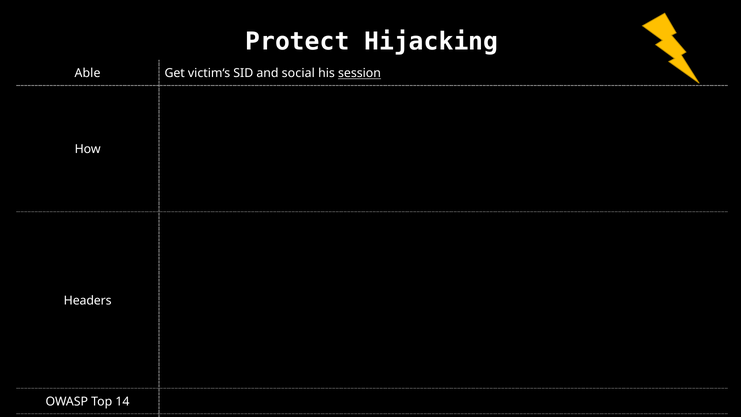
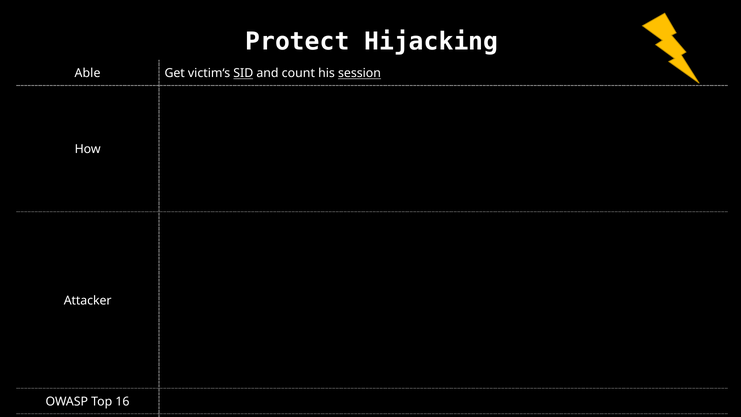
SID underline: none -> present
social: social -> count
Headers: Headers -> Attacker
14: 14 -> 16
